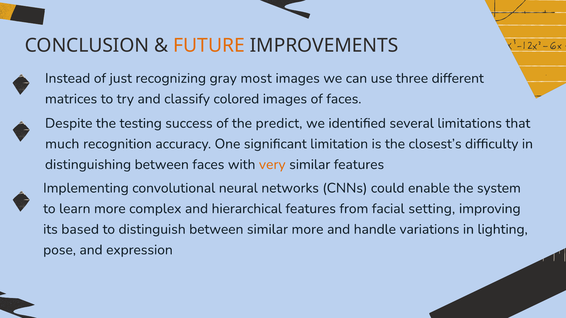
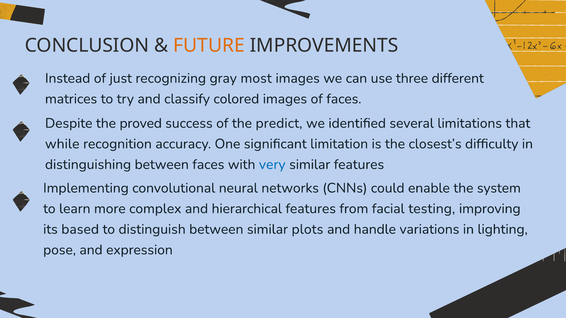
testing: testing -> proved
much: much -> while
very colour: orange -> blue
setting: setting -> testing
similar more: more -> plots
